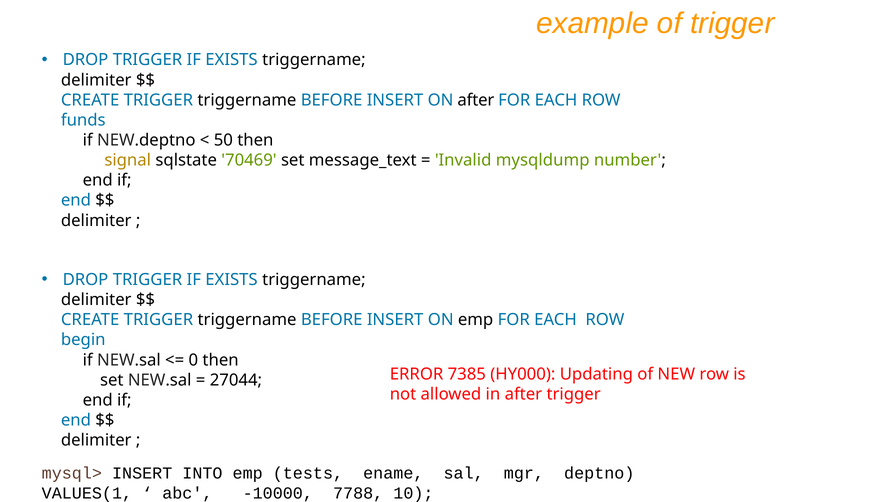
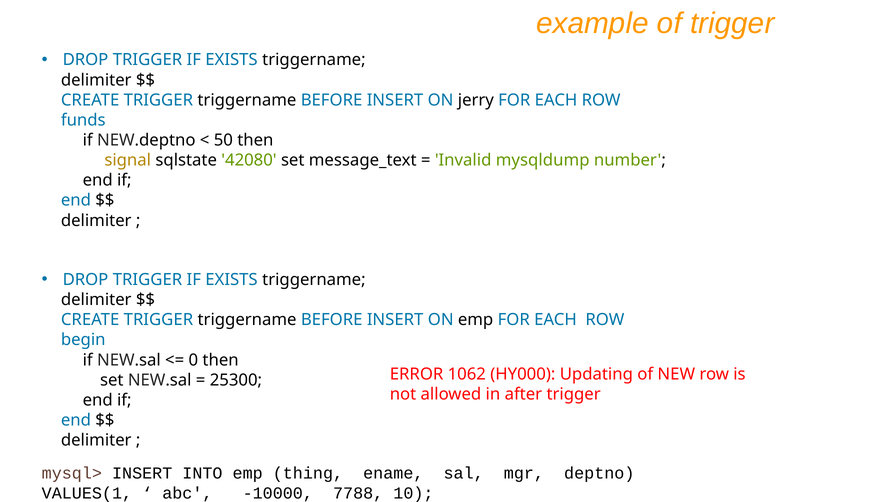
ON after: after -> jerry
70469: 70469 -> 42080
7385: 7385 -> 1062
27044: 27044 -> 25300
tests: tests -> thing
